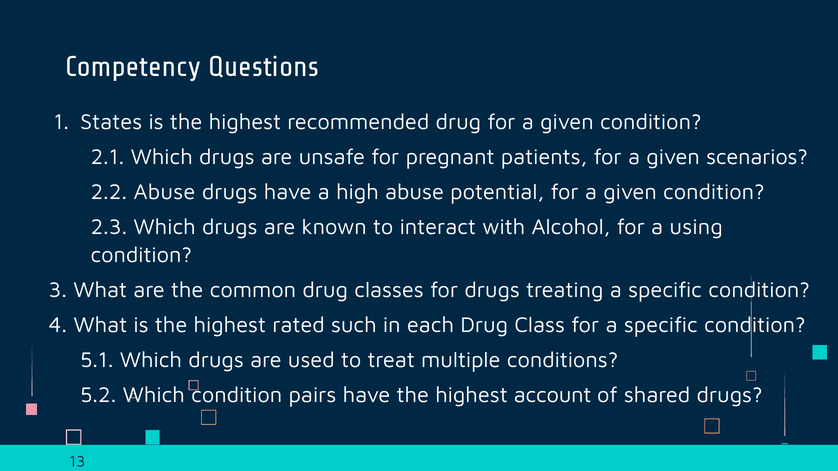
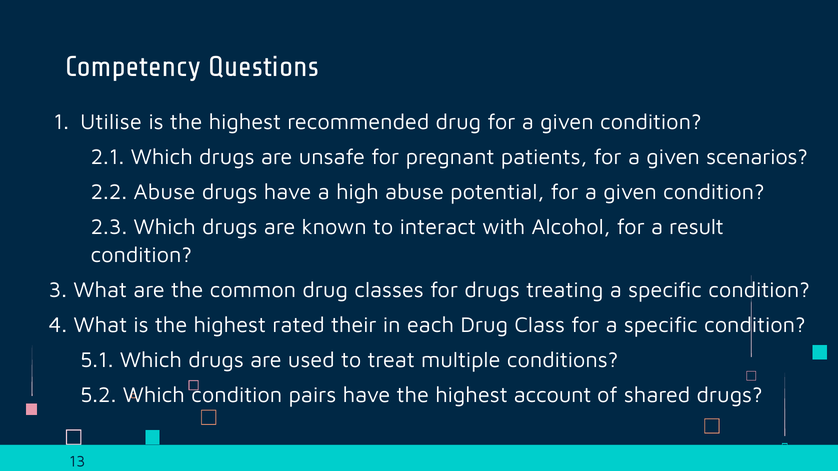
States: States -> Utilise
using: using -> result
such: such -> their
